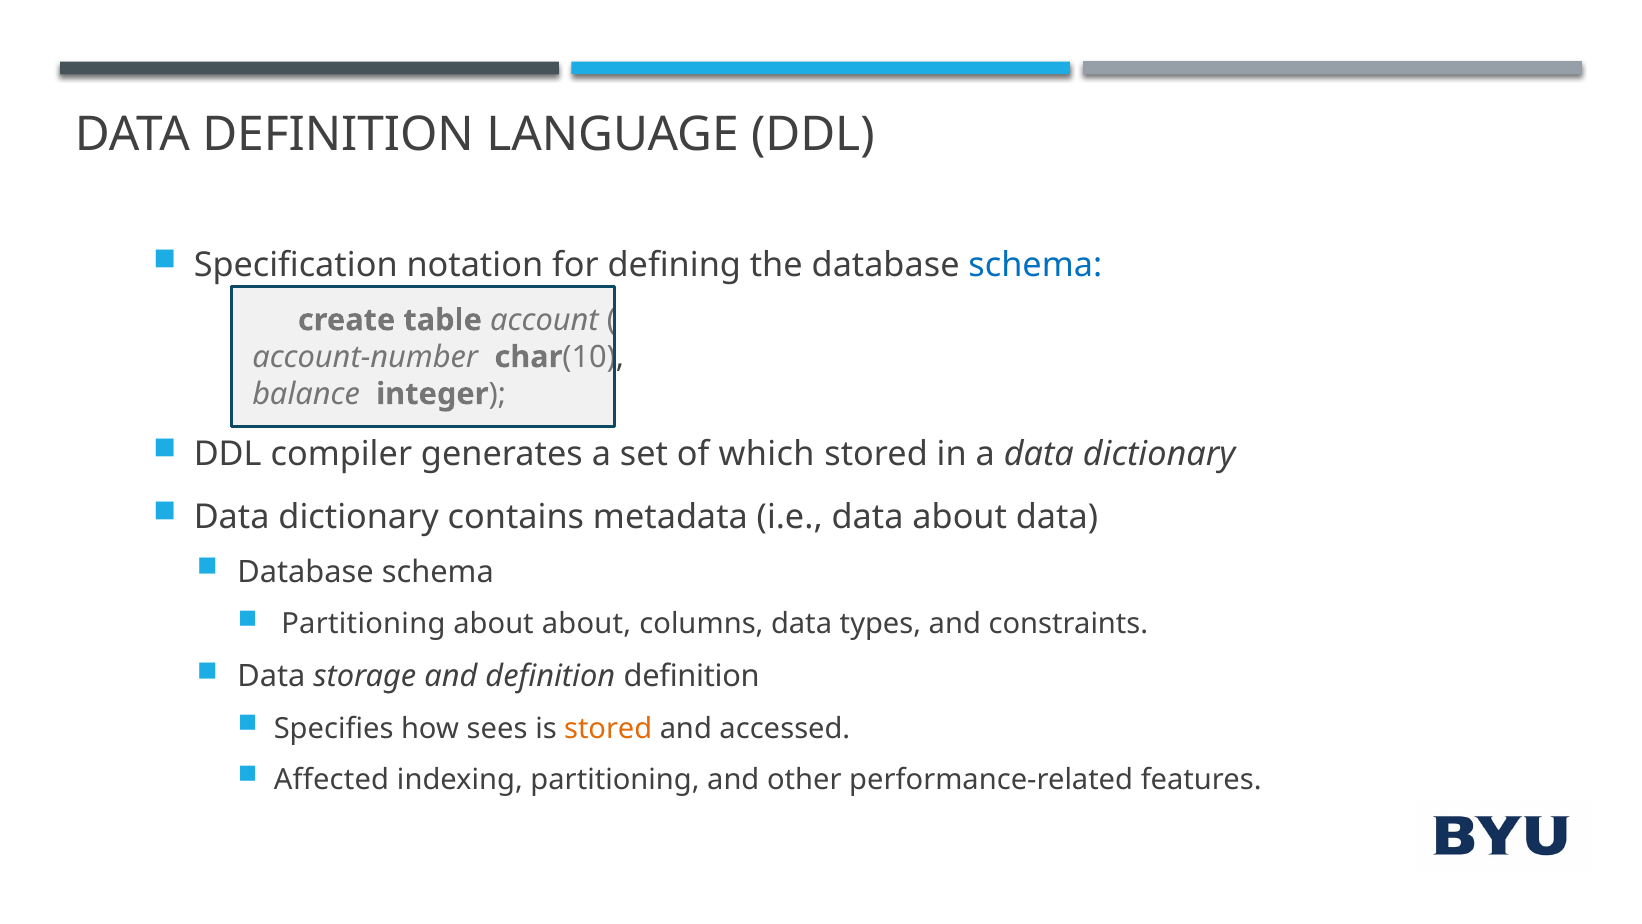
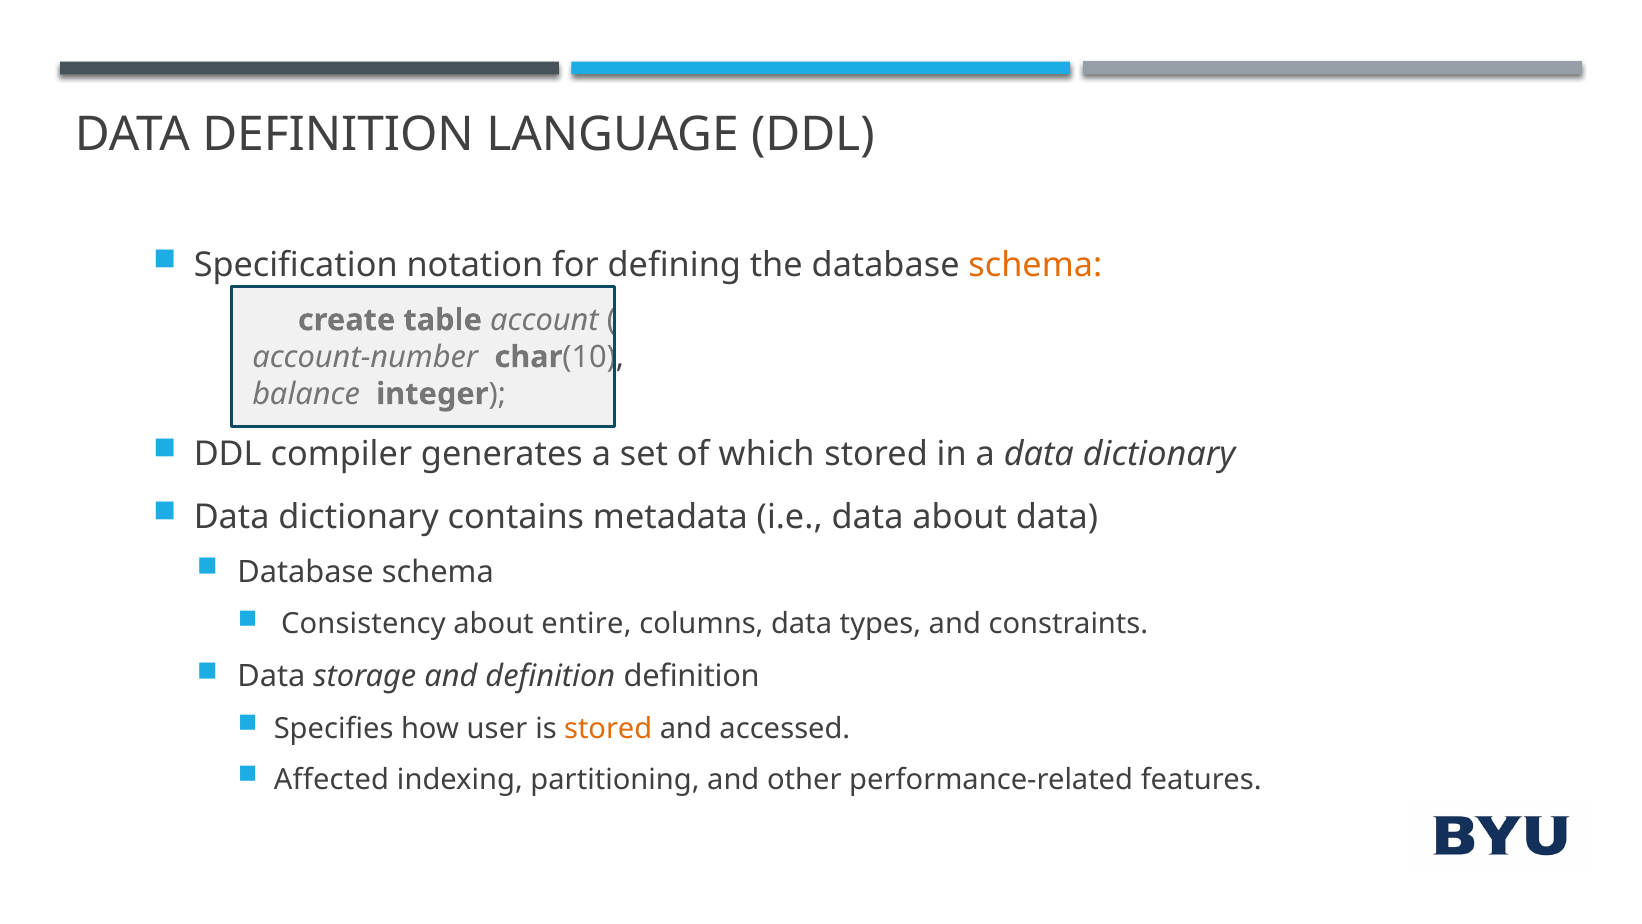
schema at (1035, 265) colour: blue -> orange
Partitioning at (363, 624): Partitioning -> Consistency
about about: about -> entire
sees: sees -> user
